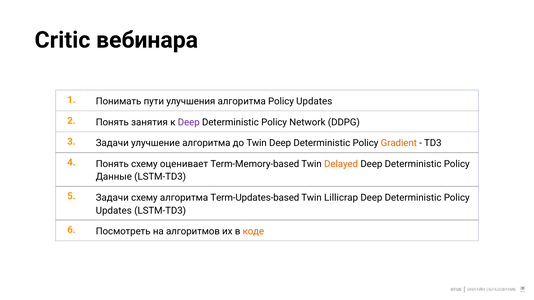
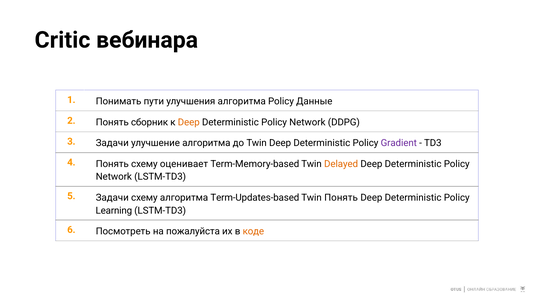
алгоритма Policy Updates: Updates -> Данные
занятия: занятия -> сборник
Deep at (189, 122) colour: purple -> orange
Gradient colour: orange -> purple
Данные at (114, 177): Данные -> Network
Twin Lillicrap: Lillicrap -> Понять
Updates at (114, 211): Updates -> Learning
алгоритмов: алгоритмов -> пожалуйста
